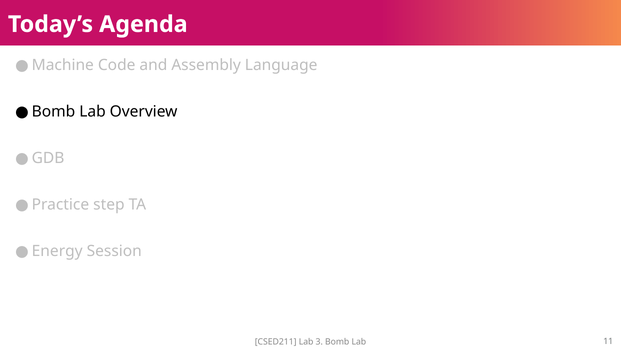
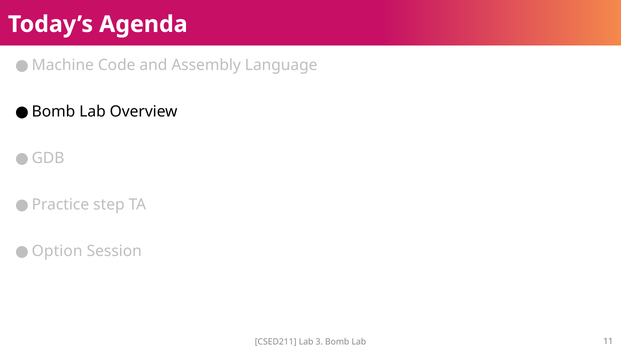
Energy: Energy -> Option
